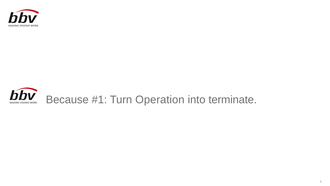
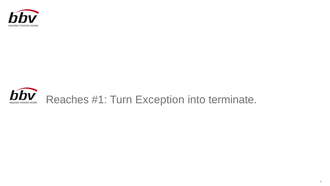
Because: Because -> Reaches
Operation: Operation -> Exception
